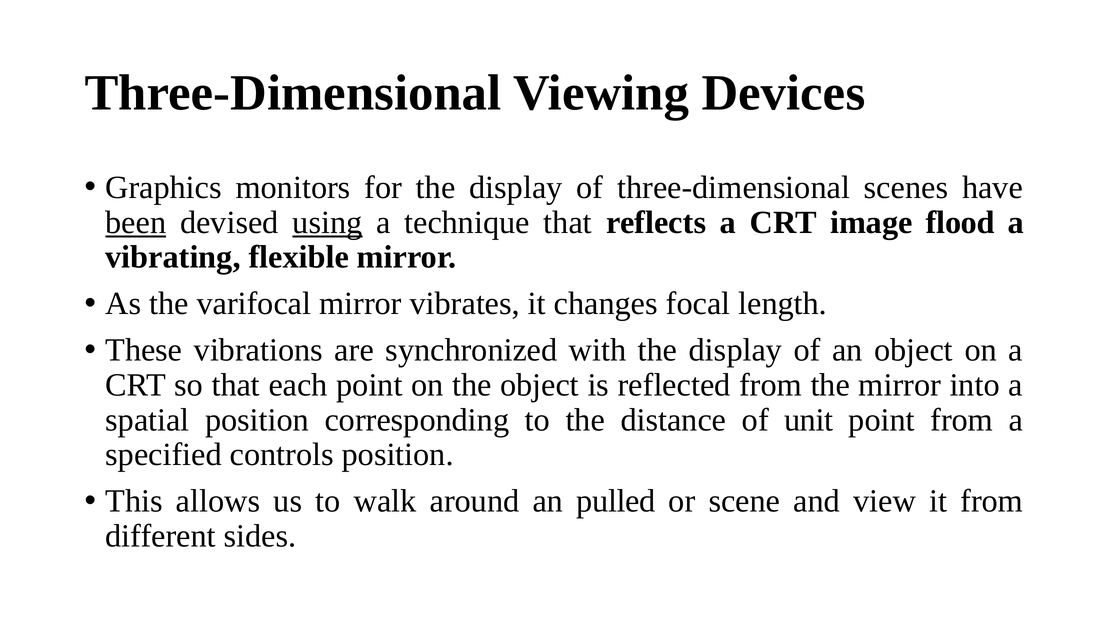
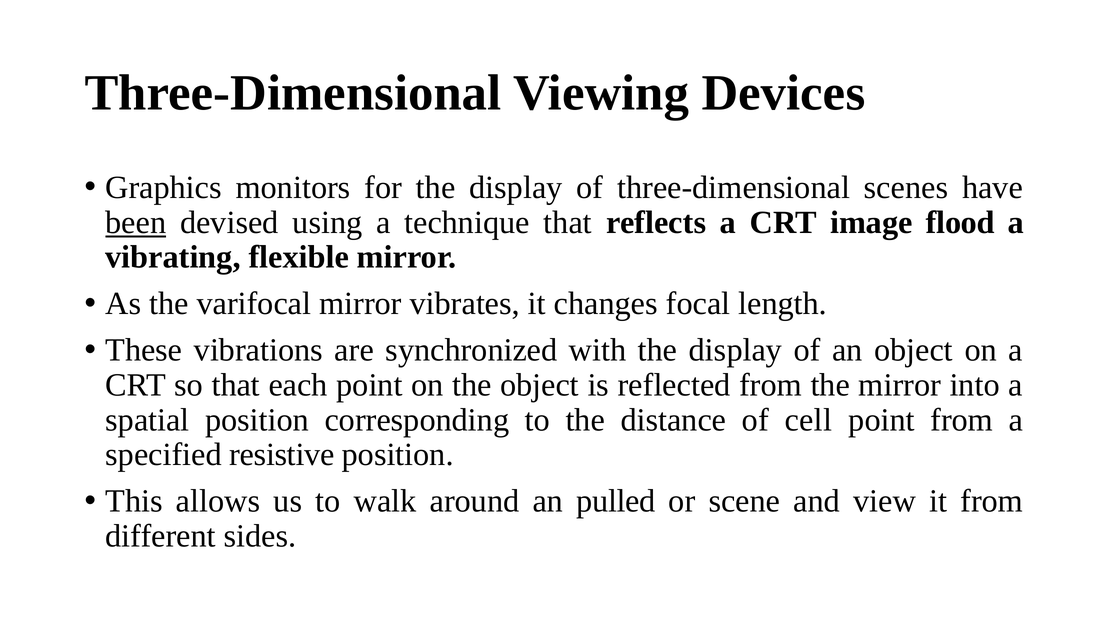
using underline: present -> none
unit: unit -> cell
controls: controls -> resistive
